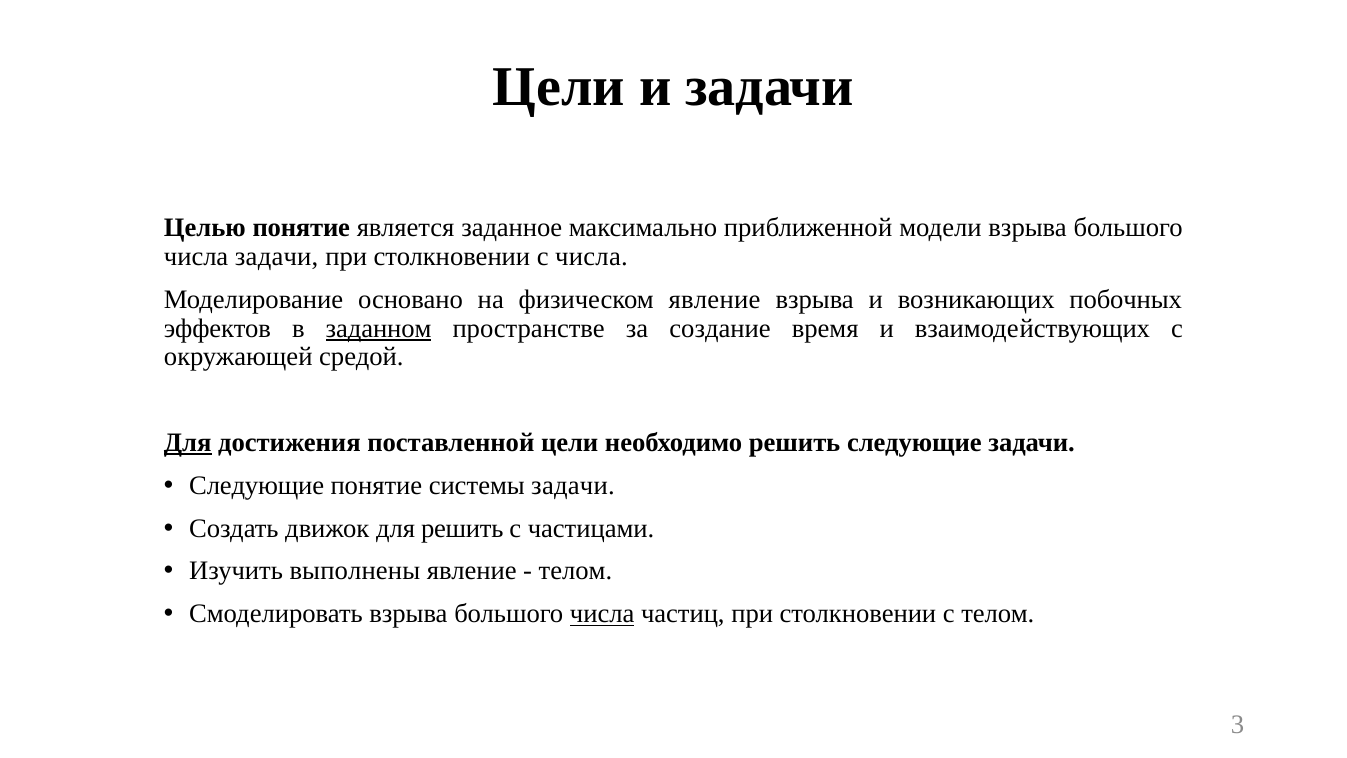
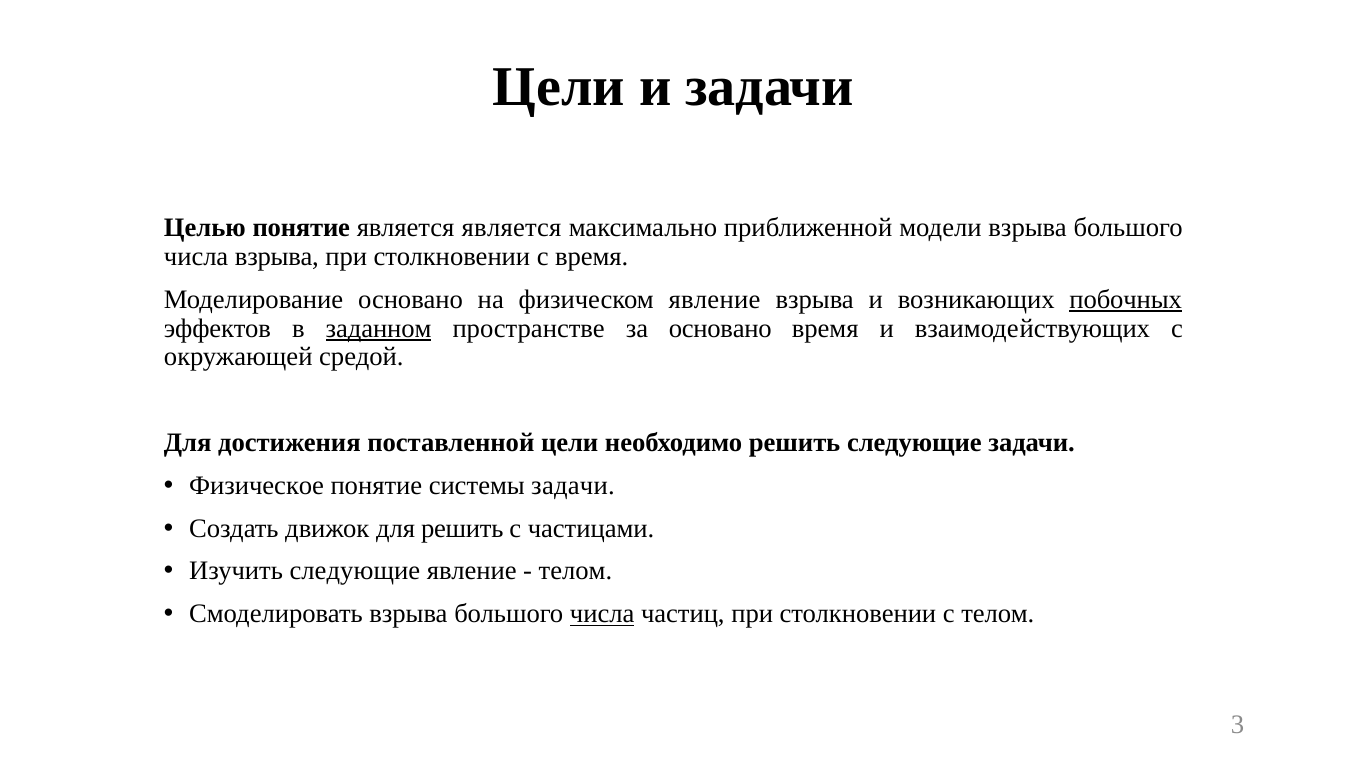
является заданное: заданное -> является
числа задачи: задачи -> взрыва
с числа: числа -> время
побочных underline: none -> present
за создание: создание -> основано
Для at (188, 443) underline: present -> none
Следующие at (257, 485): Следующие -> Физическое
Изучить выполнены: выполнены -> следующие
